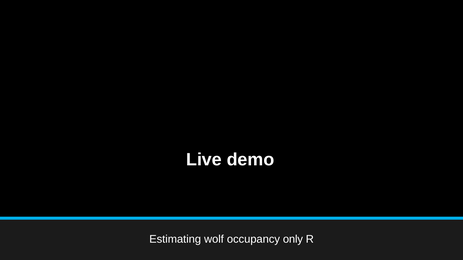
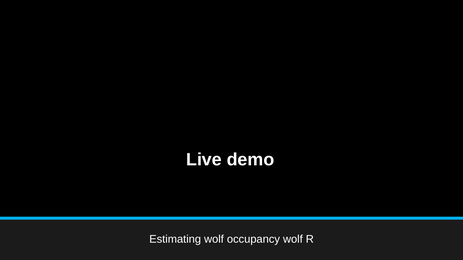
occupancy only: only -> wolf
